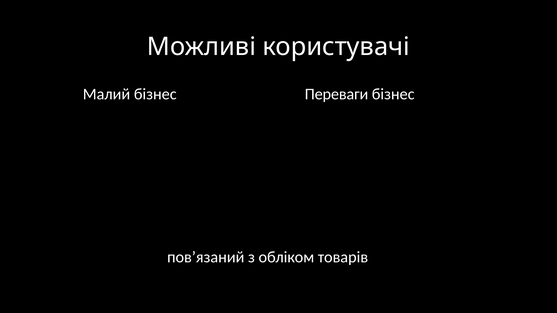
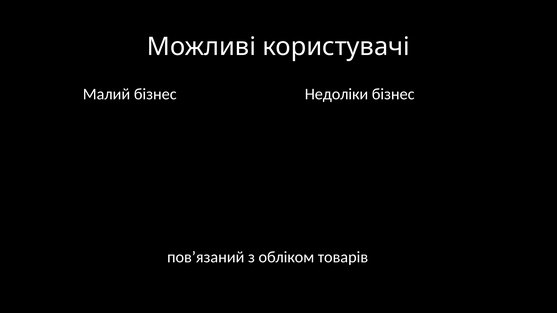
Переваги: Переваги -> Недоліки
